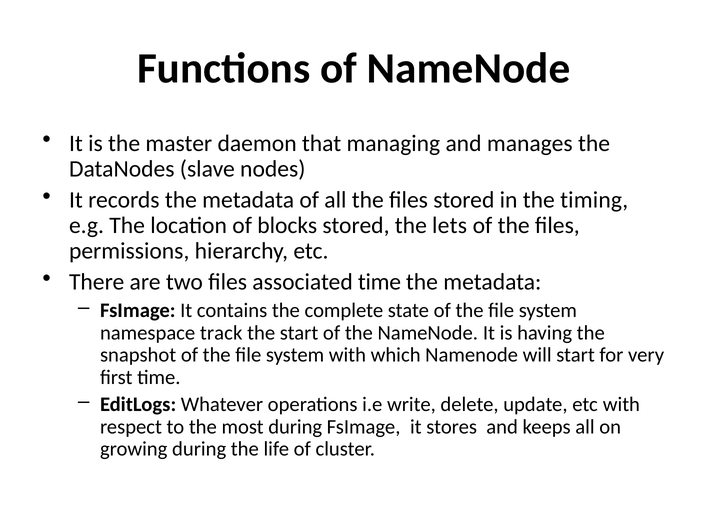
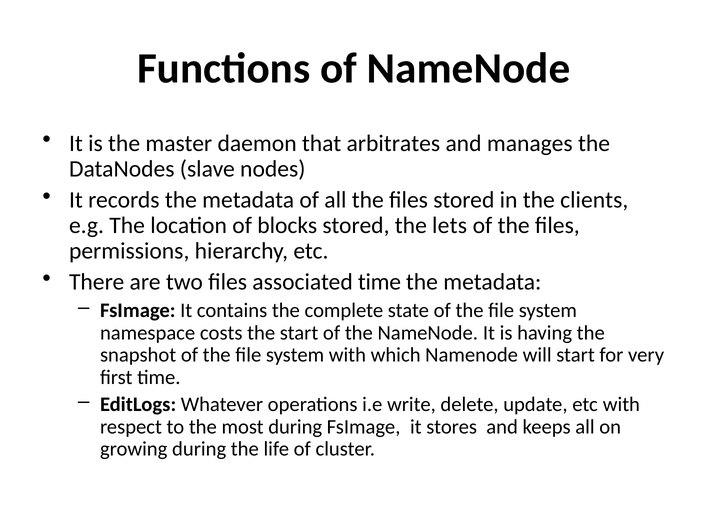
managing: managing -> arbitrates
timing: timing -> clients
track: track -> costs
